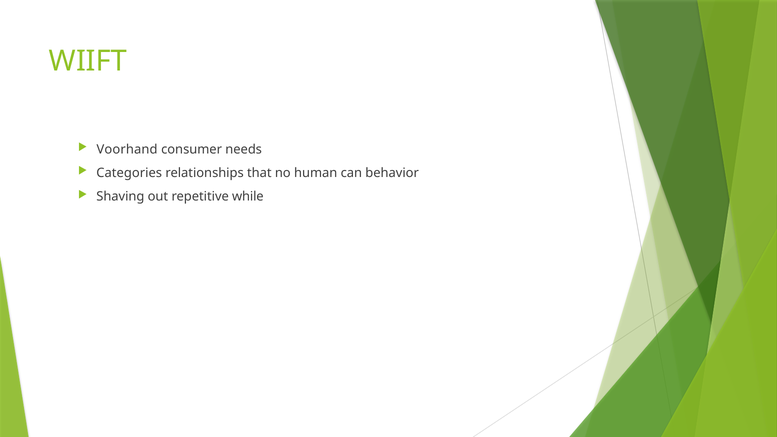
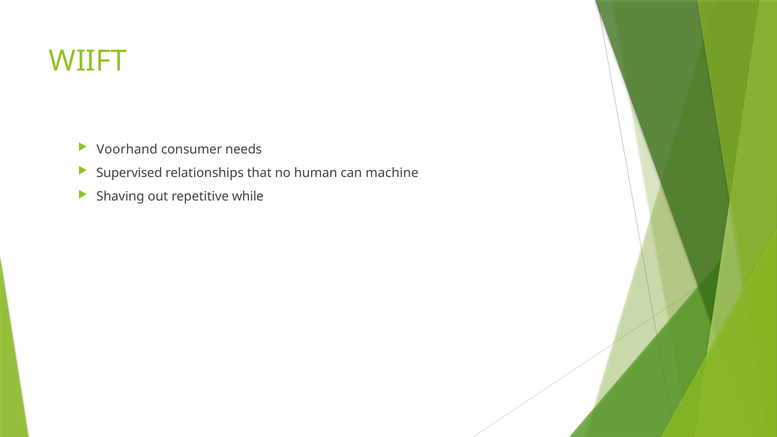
Categories: Categories -> Supervised
behavior: behavior -> machine
